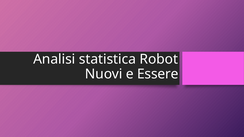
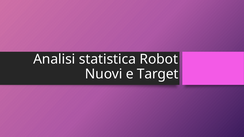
Essere: Essere -> Target
